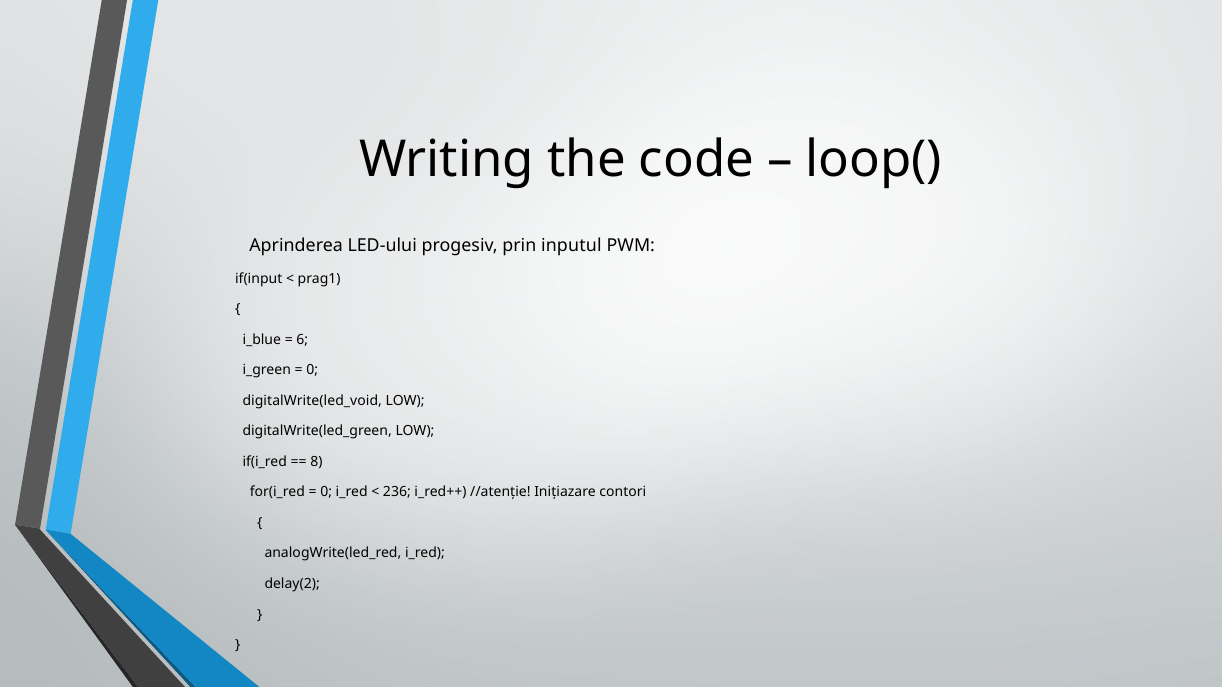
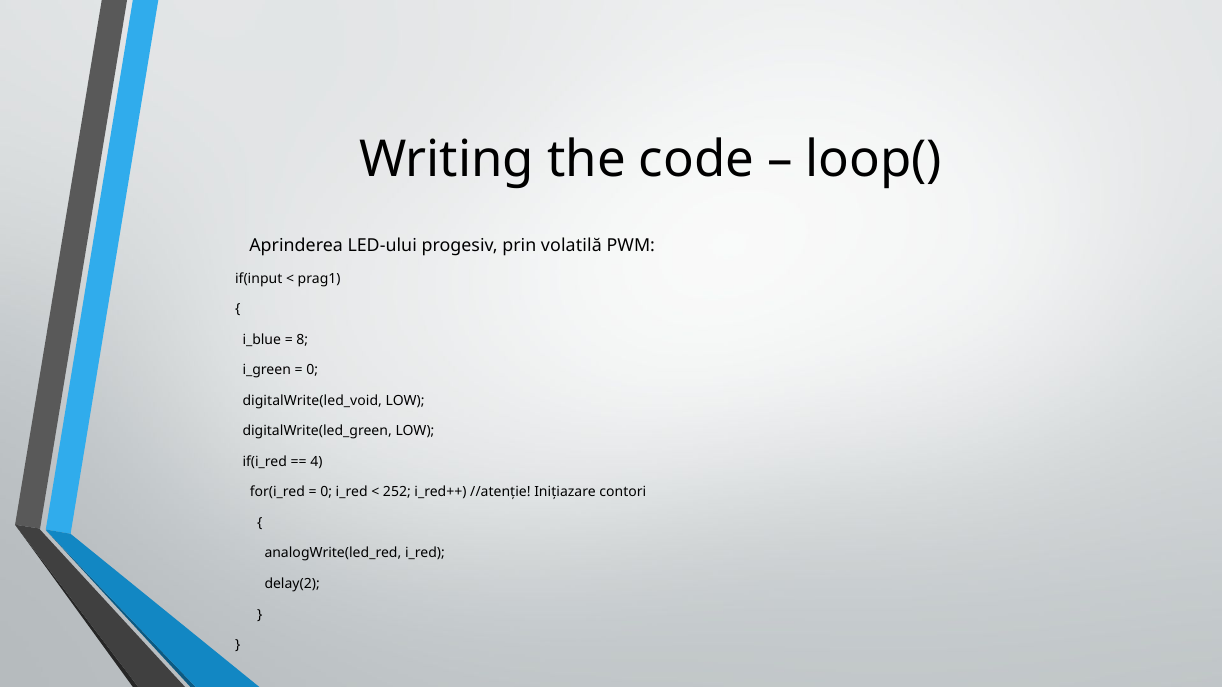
inputul: inputul -> volatilă
6: 6 -> 8
8: 8 -> 4
236: 236 -> 252
